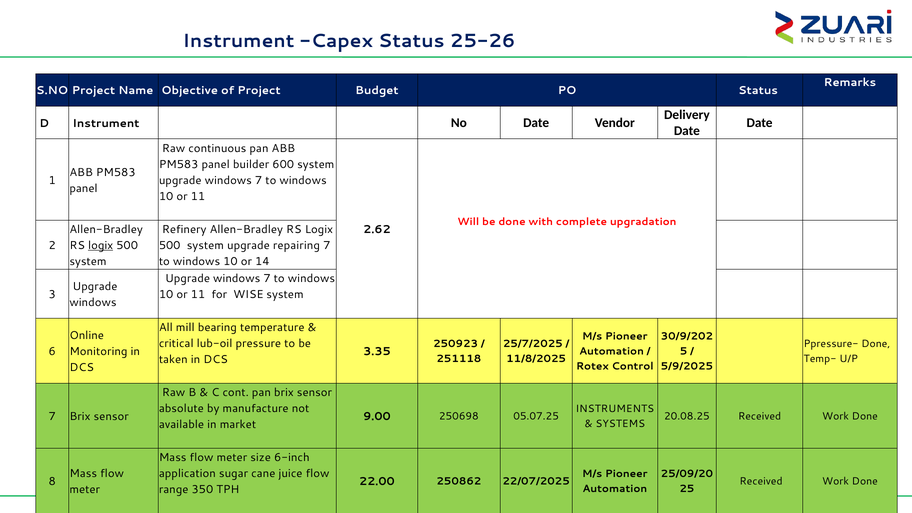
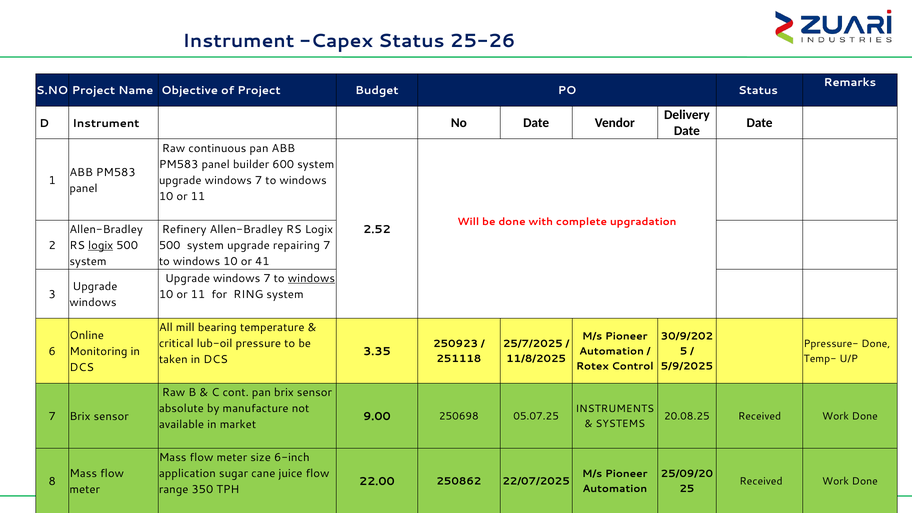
2.62: 2.62 -> 2.52
14: 14 -> 41
windows at (311, 278) underline: none -> present
WISE: WISE -> RING
